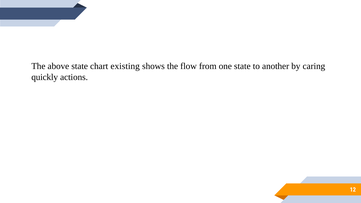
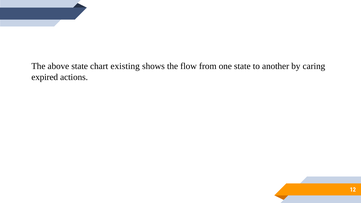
quickly: quickly -> expired
